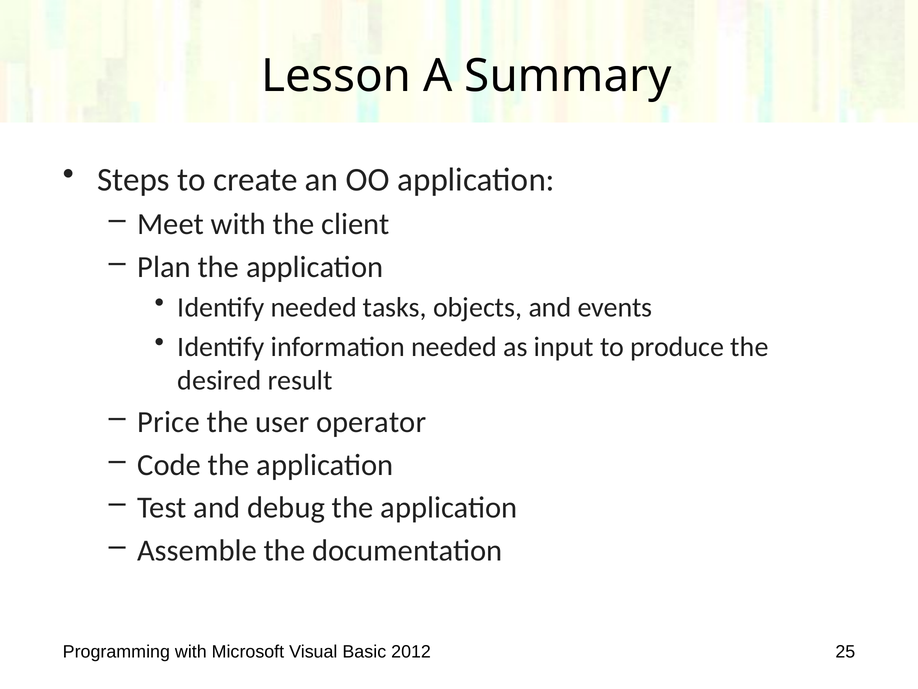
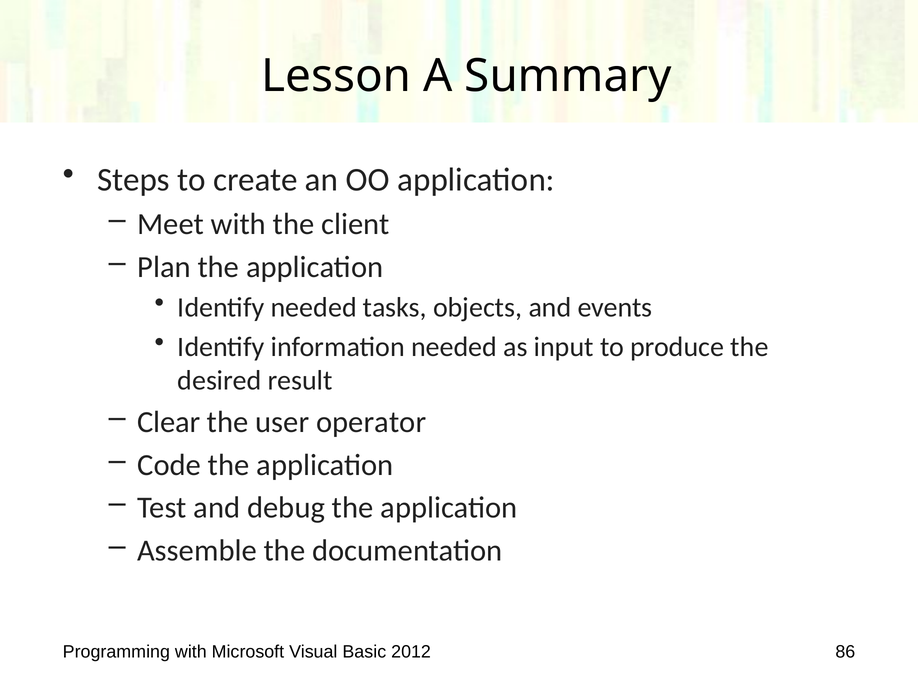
Price: Price -> Clear
25: 25 -> 86
